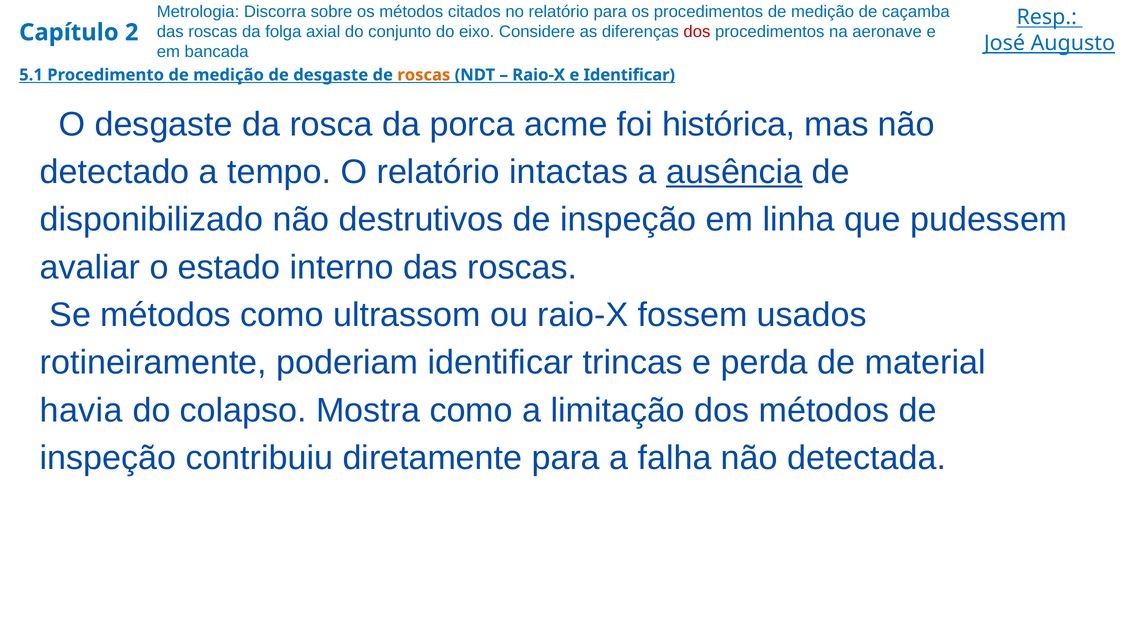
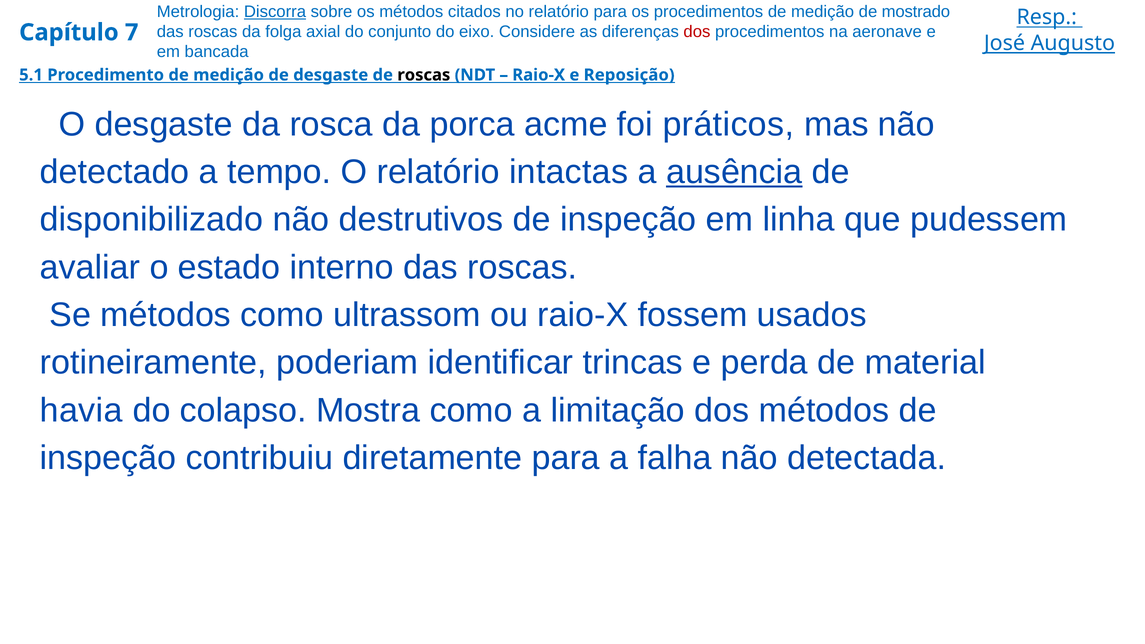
Discorra underline: none -> present
caçamba: caçamba -> mostrado
2: 2 -> 7
roscas at (424, 75) colour: orange -> black
e Identificar: Identificar -> Reposição
histórica: histórica -> práticos
